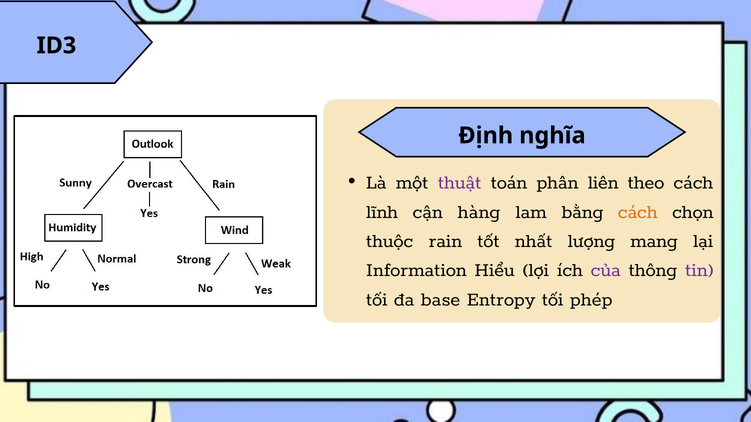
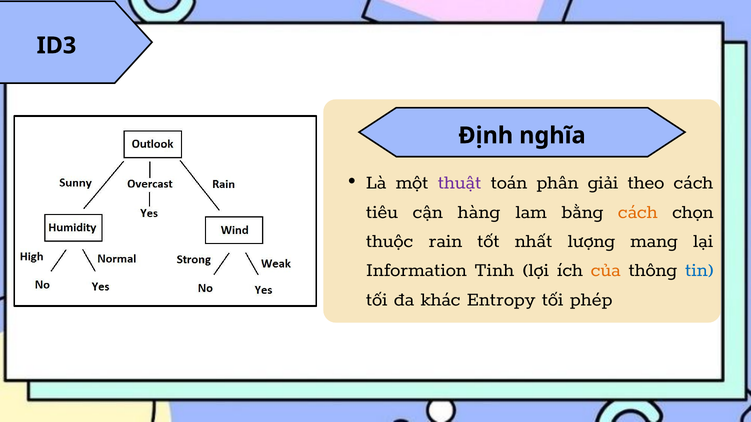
liên: liên -> giải
lĩnh: lĩnh -> tiêu
Hiểu: Hiểu -> Tinh
của colour: purple -> orange
tin colour: purple -> blue
base: base -> khác
